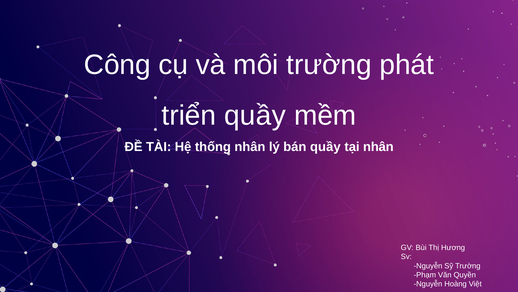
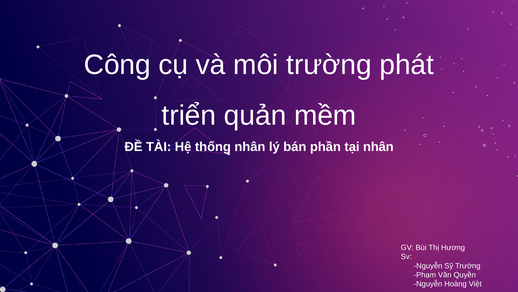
triển quầy: quầy -> quản
bán quầy: quầy -> phần
